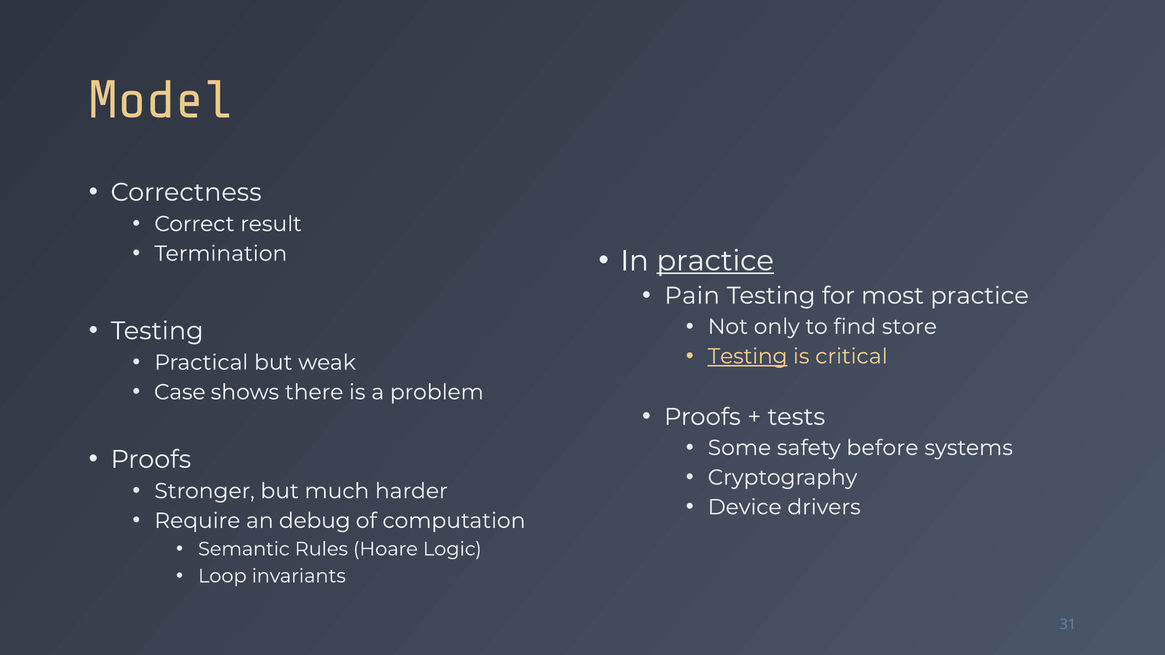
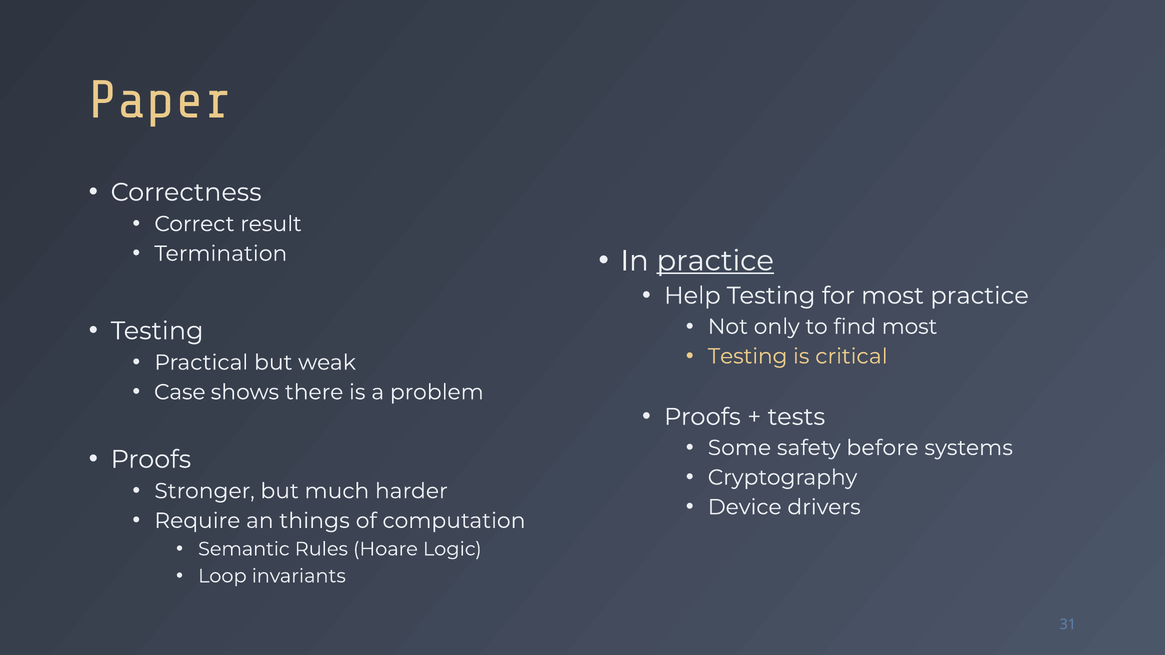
Model: Model -> Paper
Pain: Pain -> Help
find store: store -> most
Testing at (748, 356) underline: present -> none
debug: debug -> things
